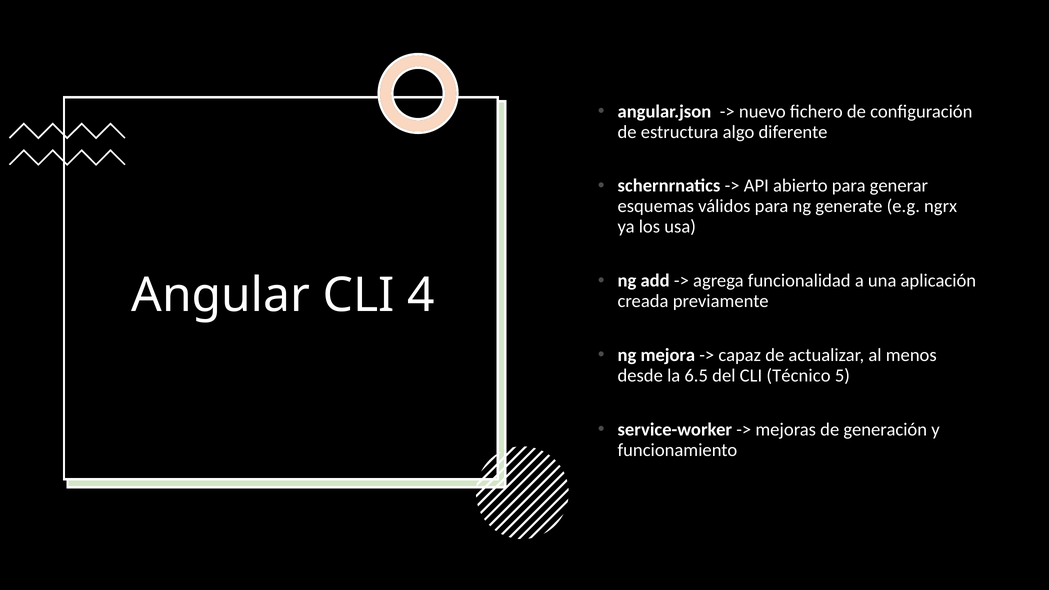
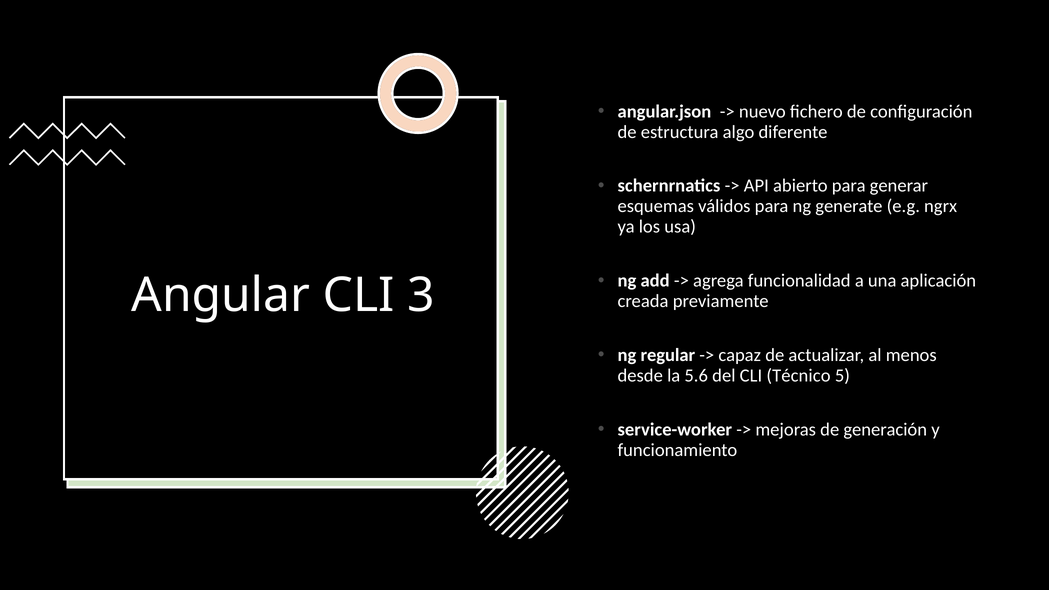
4: 4 -> 3
mejora: mejora -> regular
6.5: 6.5 -> 5.6
